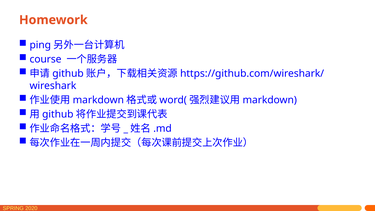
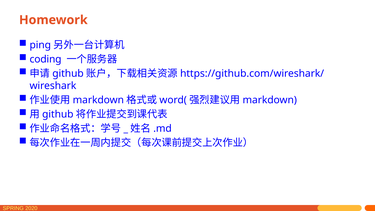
course: course -> coding
